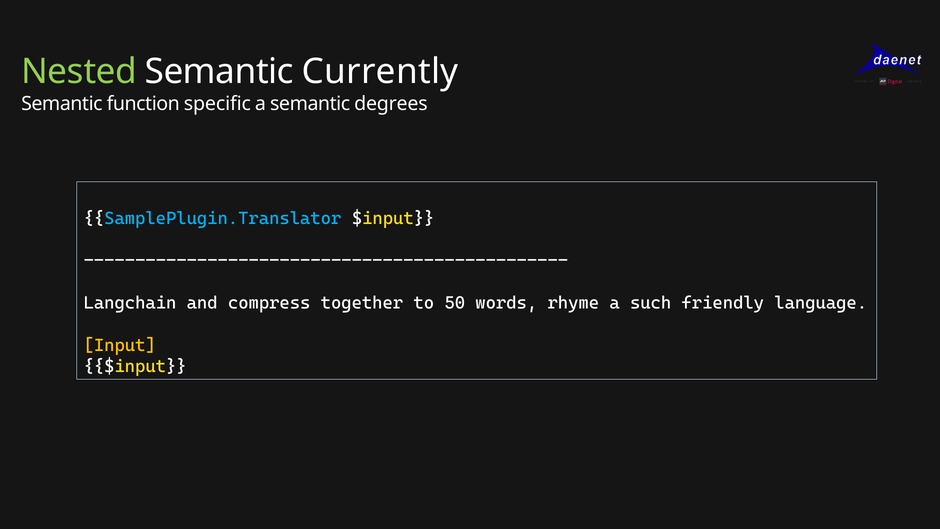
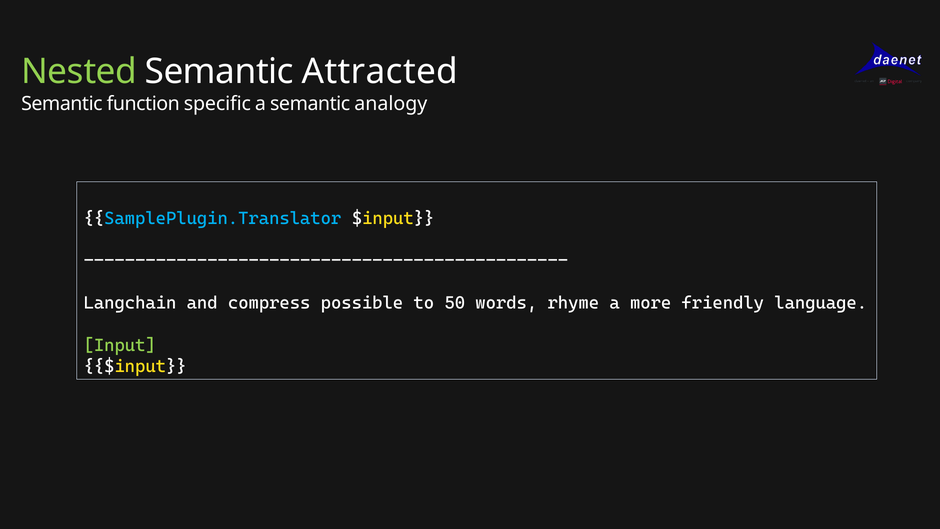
Currently: Currently -> Attracted
degrees: degrees -> analogy
together: together -> possible
such: such -> more
Input colour: yellow -> light green
